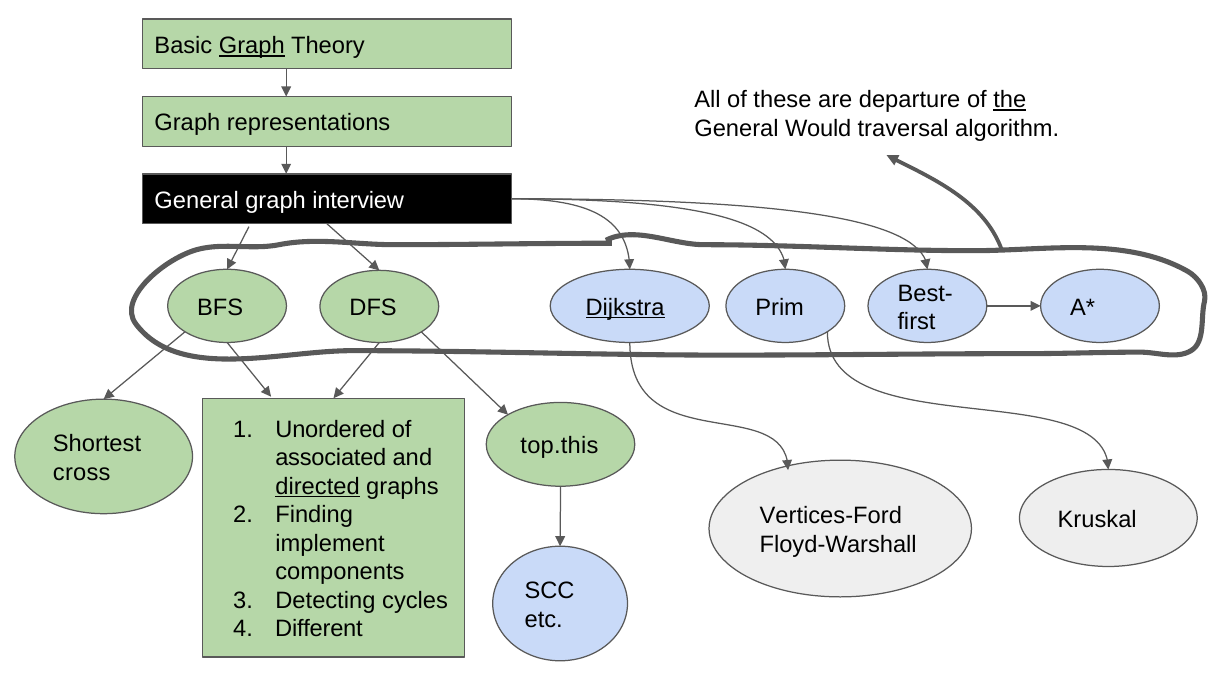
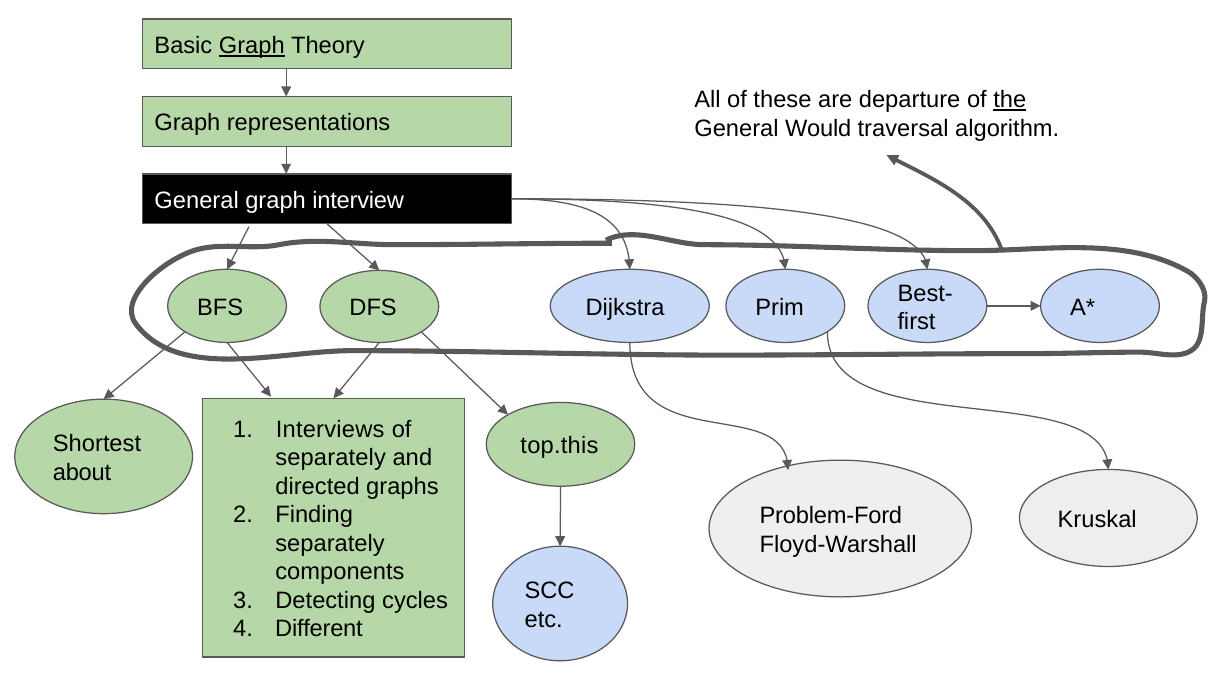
Dijkstra underline: present -> none
Unordered: Unordered -> Interviews
associated at (331, 458): associated -> separately
cross: cross -> about
directed underline: present -> none
Vertices-Ford: Vertices-Ford -> Problem-Ford
implement at (330, 544): implement -> separately
